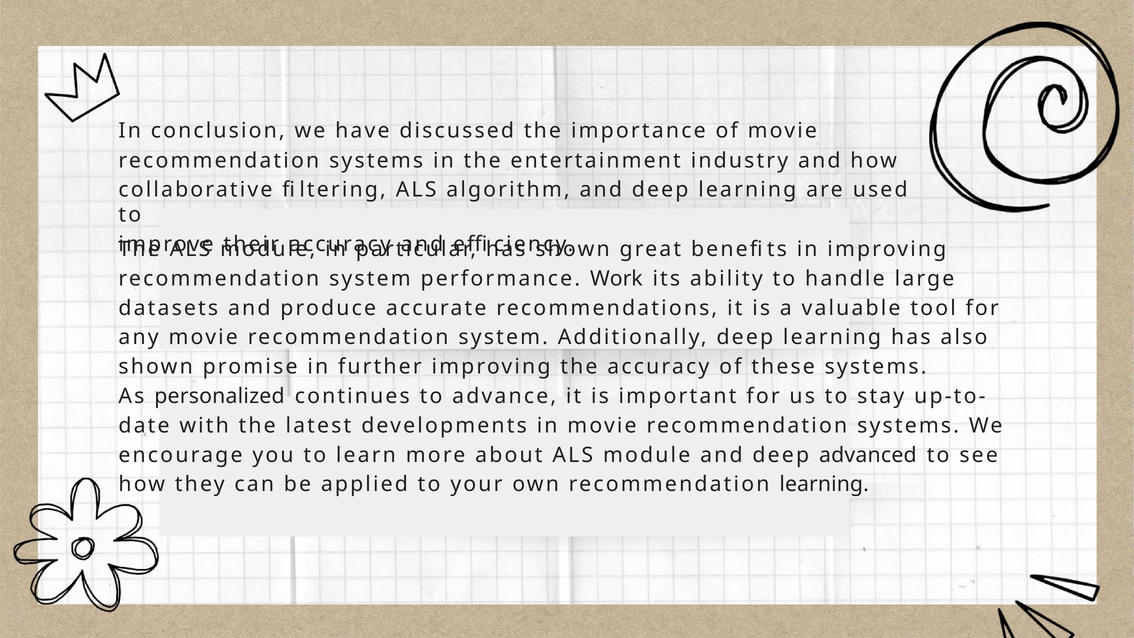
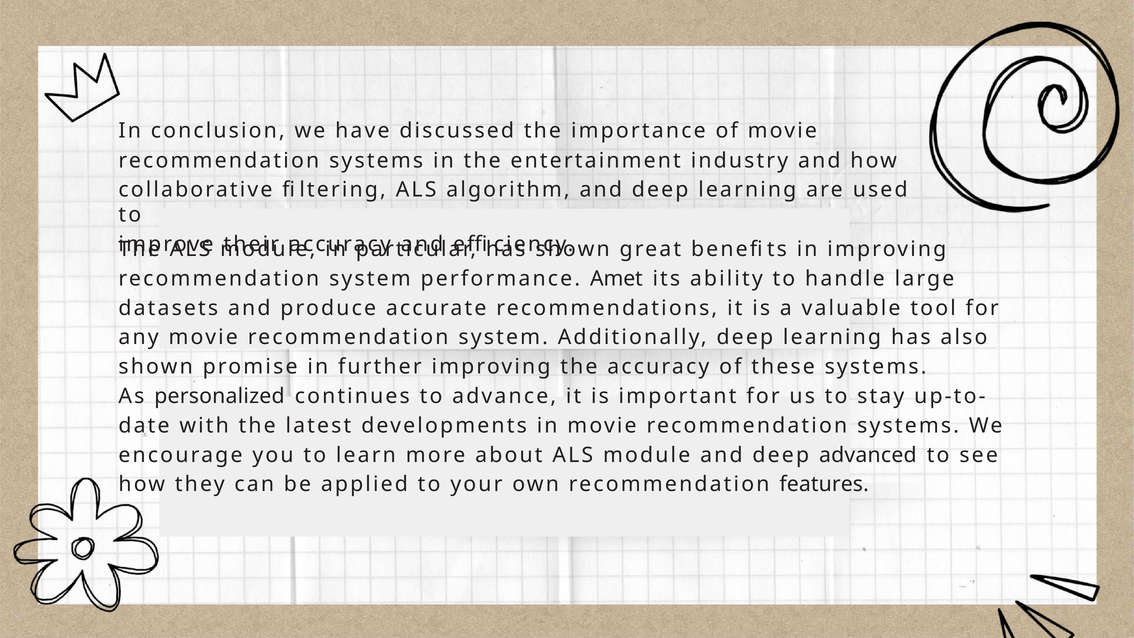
Work: Work -> Amet
recommendation learning: learning -> features
